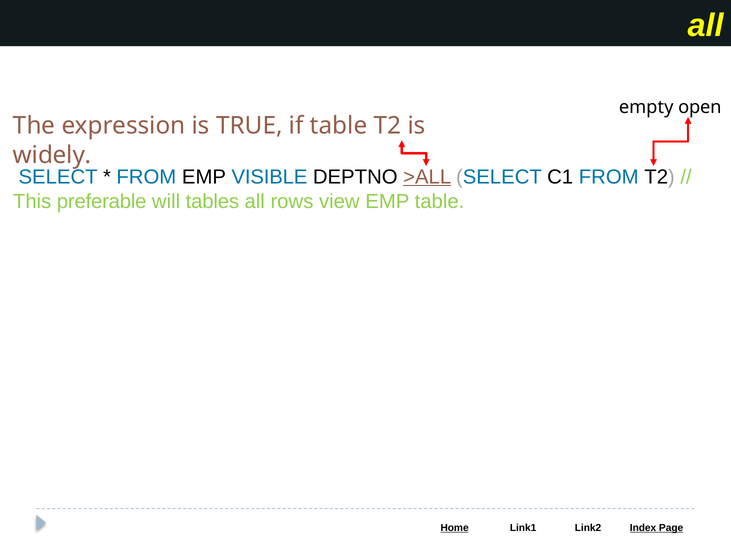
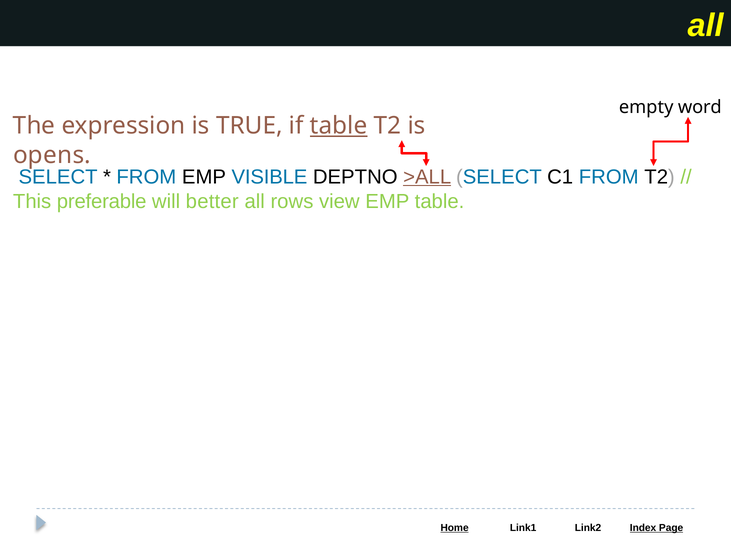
open: open -> word
table at (339, 125) underline: none -> present
widely: widely -> opens
tables: tables -> better
